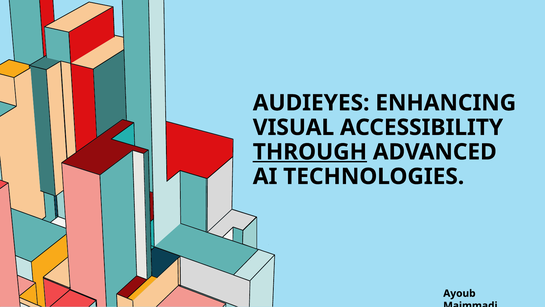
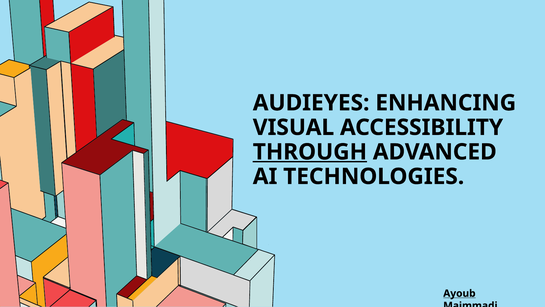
Ayoub underline: none -> present
